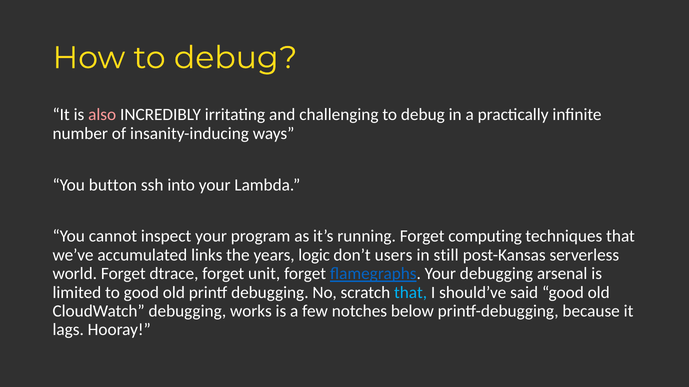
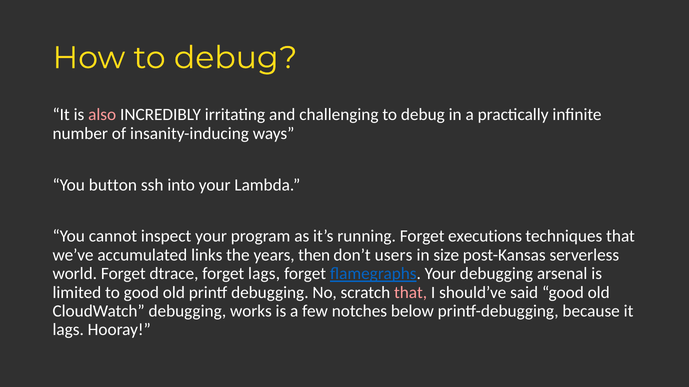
computing: computing -> executions
logic: logic -> then
still: still -> size
forget unit: unit -> lags
that at (411, 293) colour: light blue -> pink
